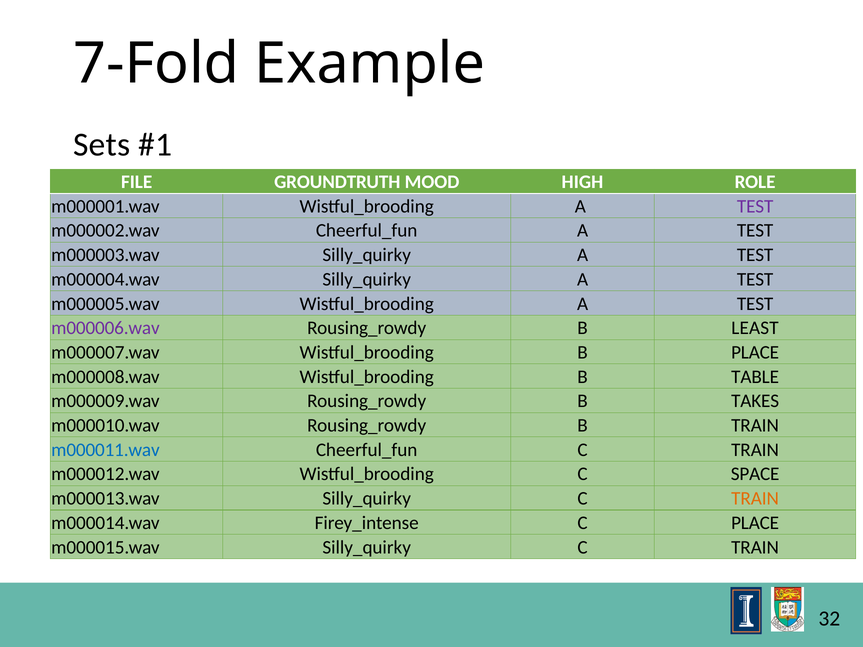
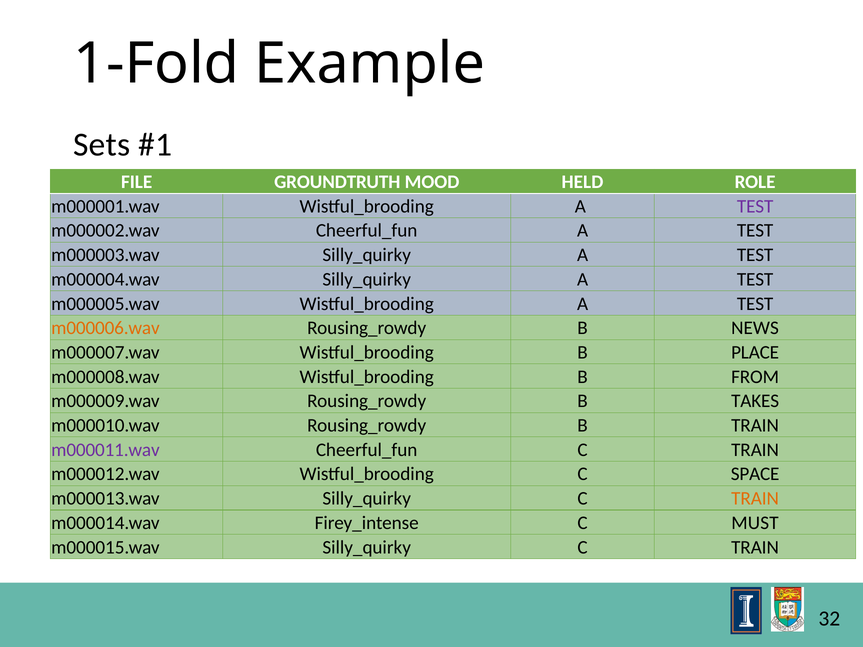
7-Fold: 7-Fold -> 1-Fold
HIGH: HIGH -> HELD
m000006.wav colour: purple -> orange
LEAST: LEAST -> NEWS
TABLE: TABLE -> FROM
m000011.wav colour: blue -> purple
C PLACE: PLACE -> MUST
